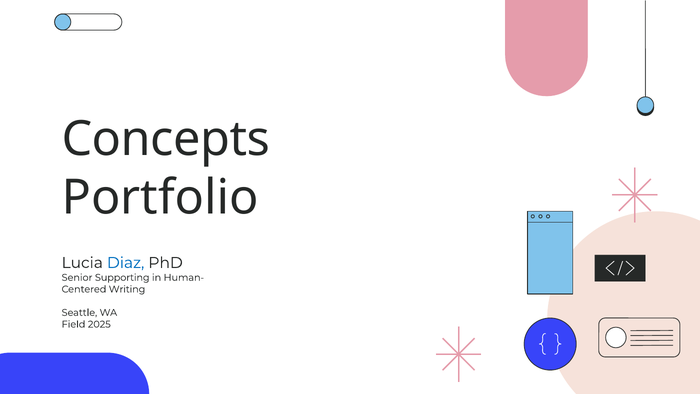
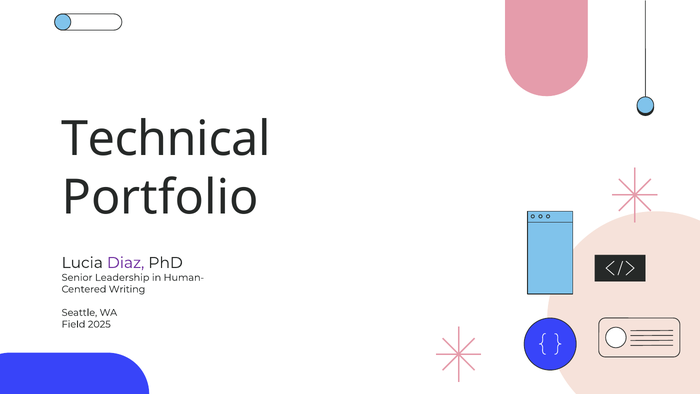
Concepts: Concepts -> Technical
Diaz colour: blue -> purple
Supporting: Supporting -> Leadership
